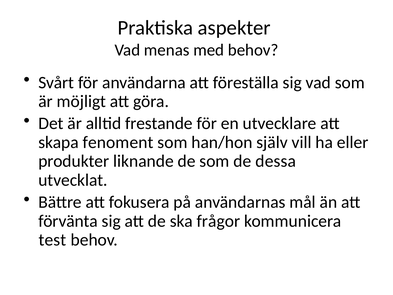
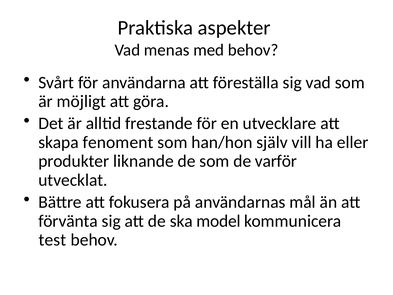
dessa: dessa -> varför
frågor: frågor -> model
